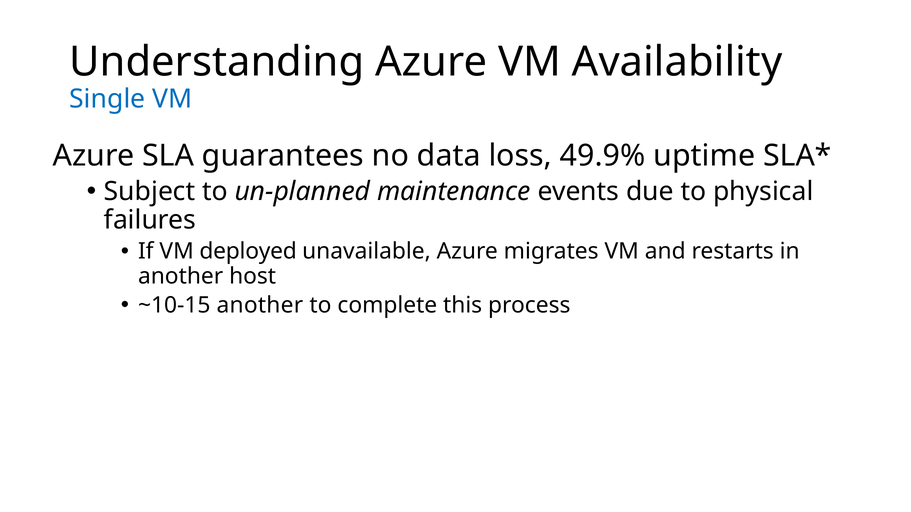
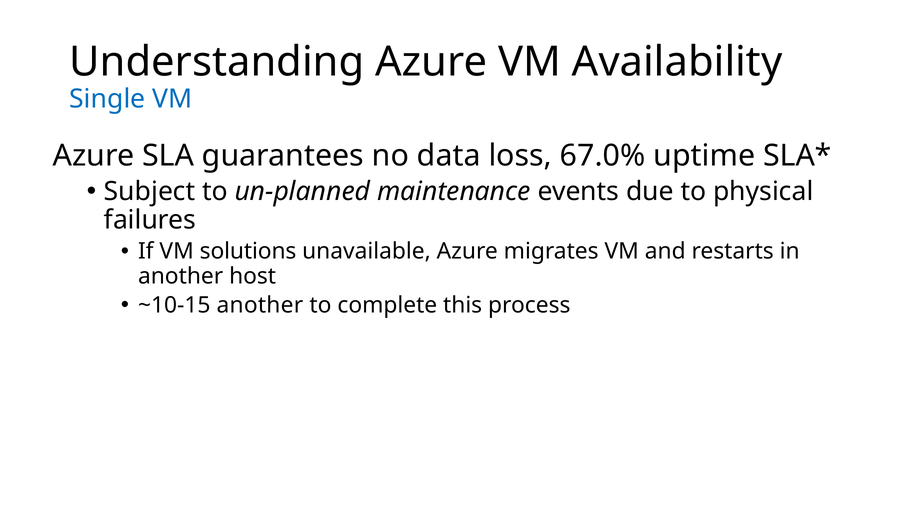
49.9%: 49.9% -> 67.0%
deployed: deployed -> solutions
